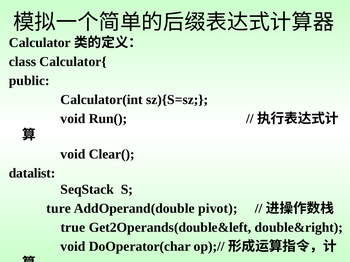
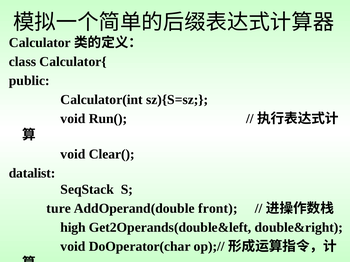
pivot: pivot -> front
true: true -> high
